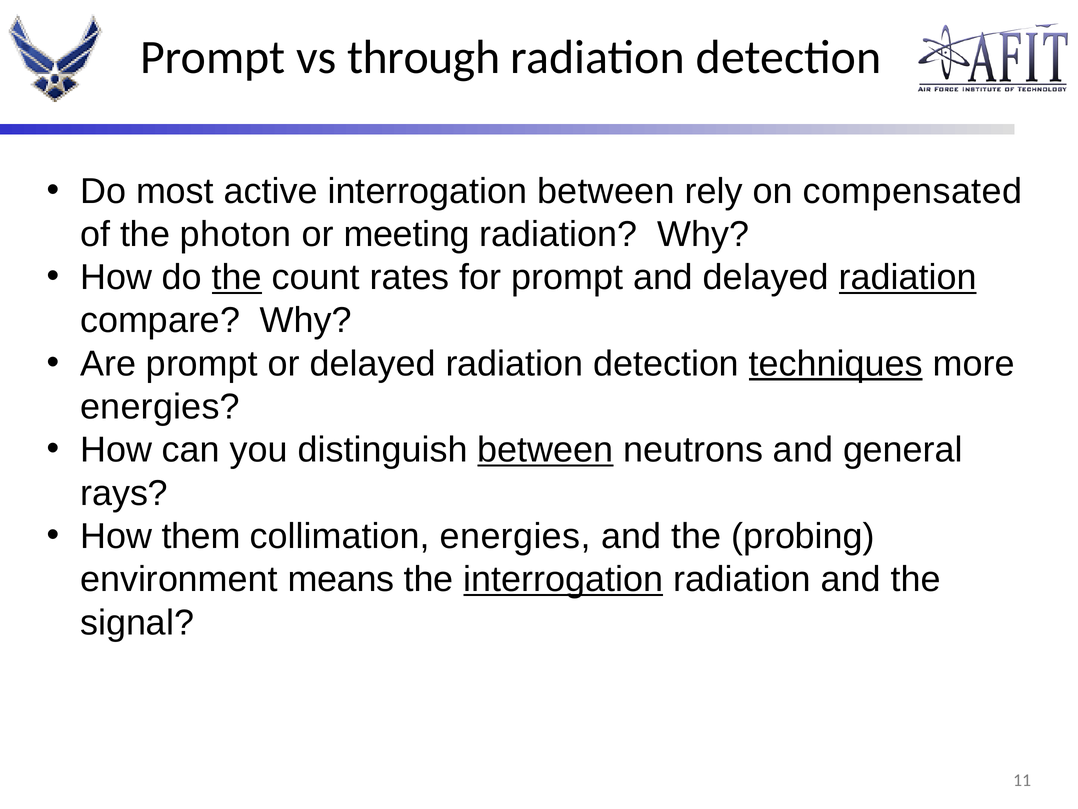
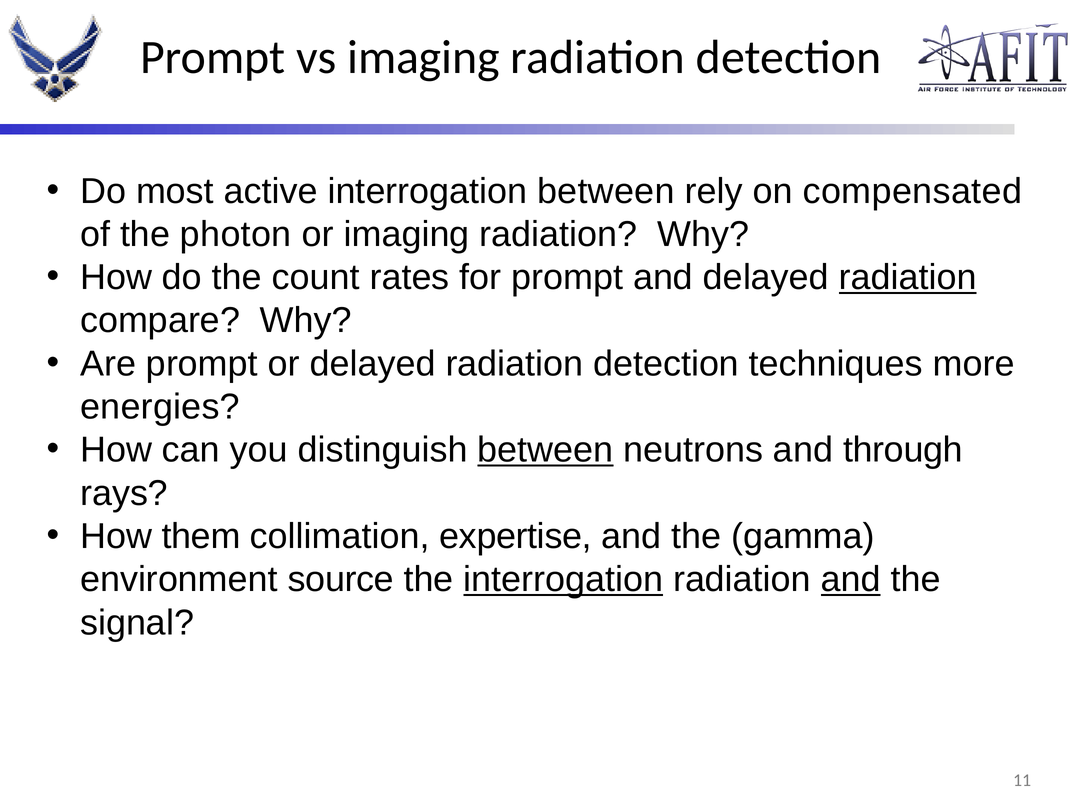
vs through: through -> imaging
or meeting: meeting -> imaging
the at (237, 277) underline: present -> none
techniques underline: present -> none
general: general -> through
collimation energies: energies -> expertise
probing: probing -> gamma
means: means -> source
and at (851, 579) underline: none -> present
